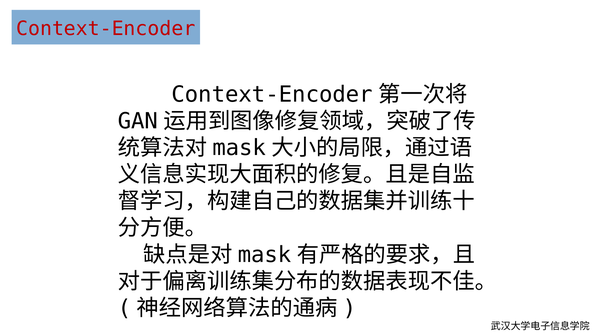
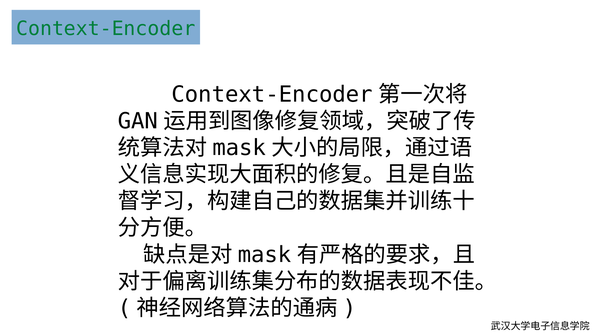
Context-Encoder colour: red -> green
